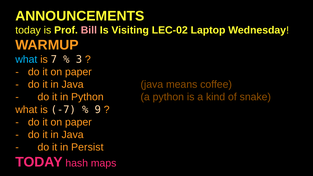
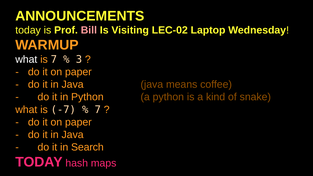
what at (26, 60) colour: light blue -> white
9 at (98, 110): 9 -> 7
Persist: Persist -> Search
